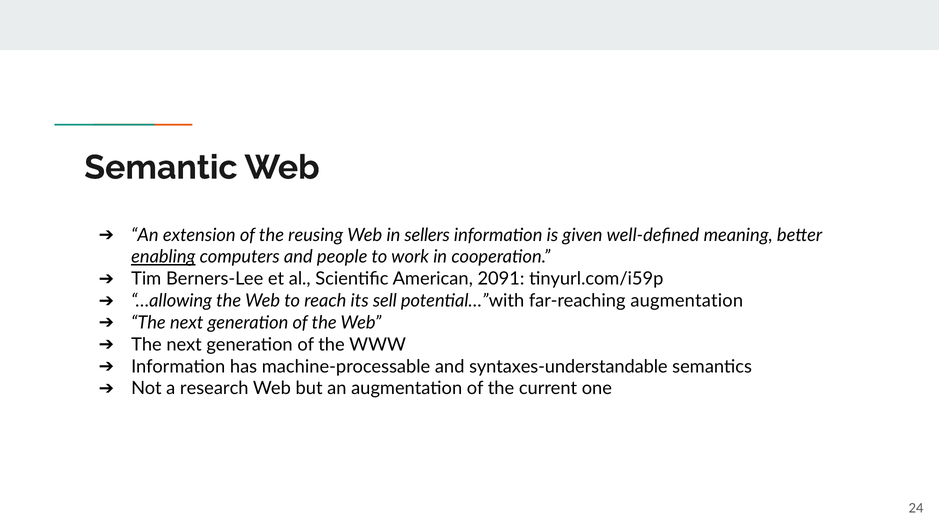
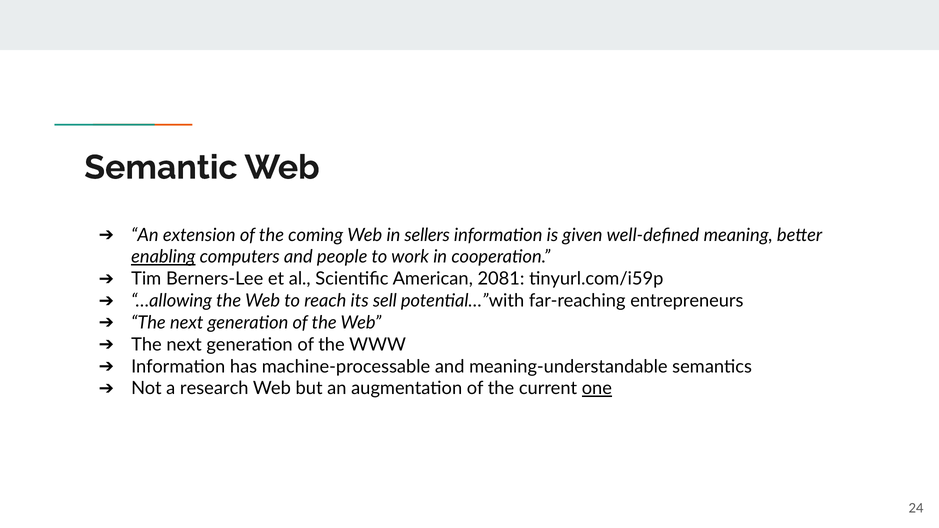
reusing: reusing -> coming
2091: 2091 -> 2081
far-reaching augmentation: augmentation -> entrepreneurs
syntaxes-understandable: syntaxes-understandable -> meaning-understandable
one underline: none -> present
